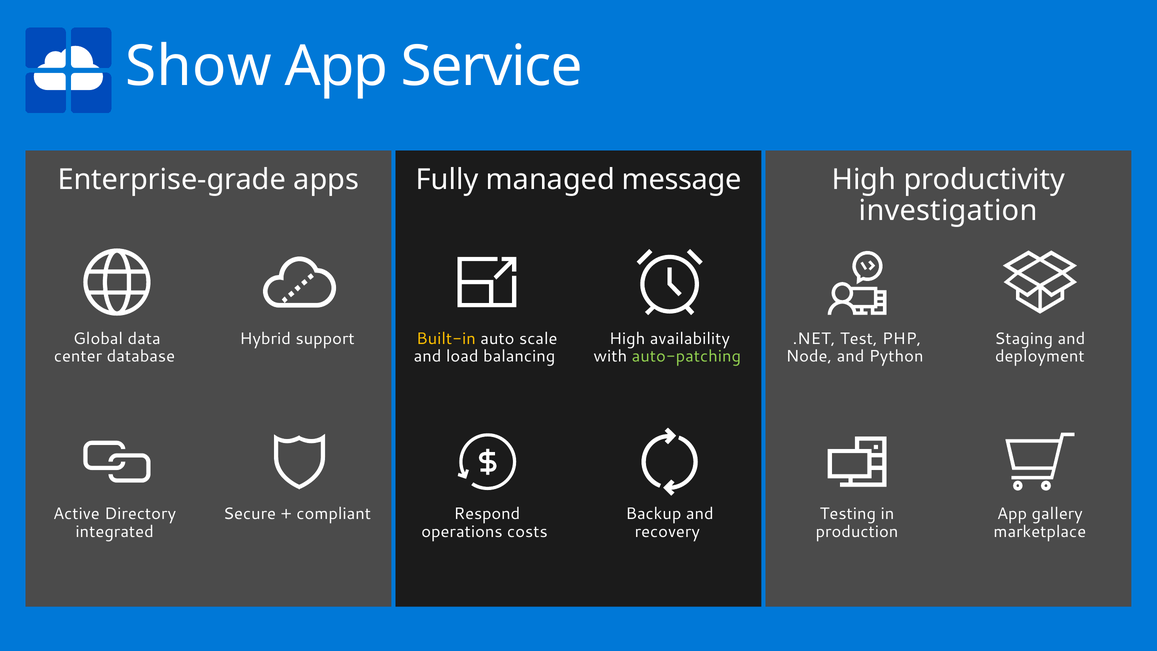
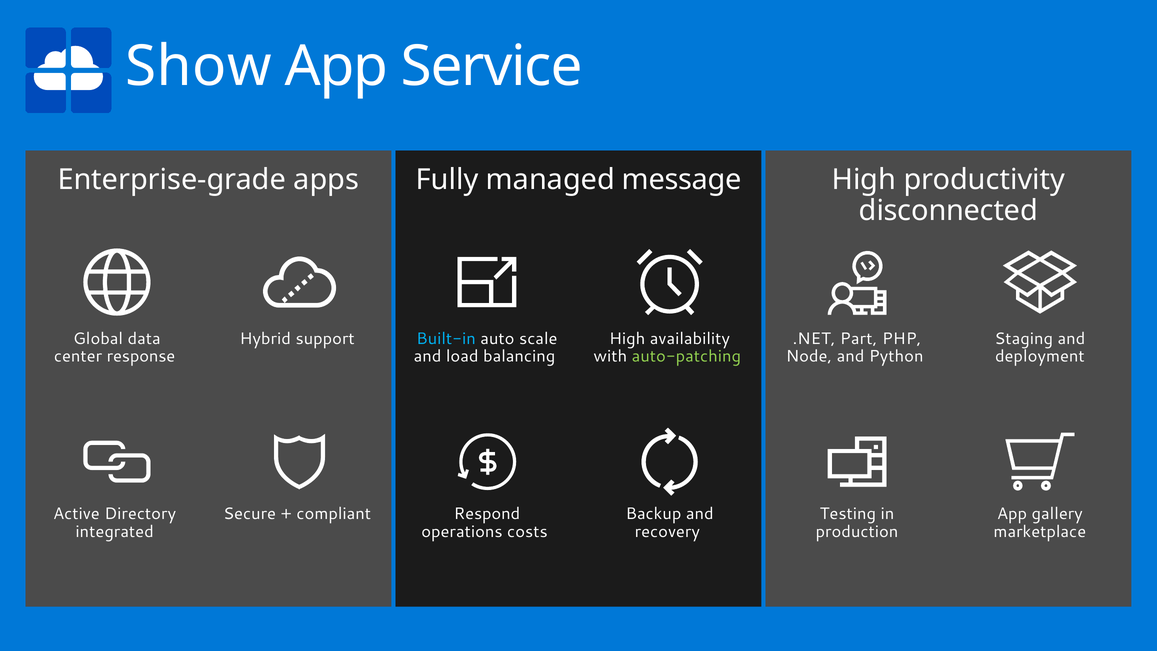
investigation: investigation -> disconnected
Built-in colour: yellow -> light blue
Test: Test -> Part
database: database -> response
